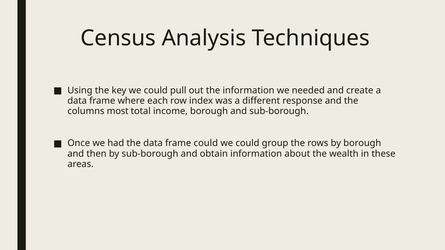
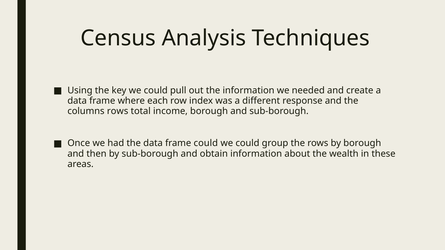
columns most: most -> rows
